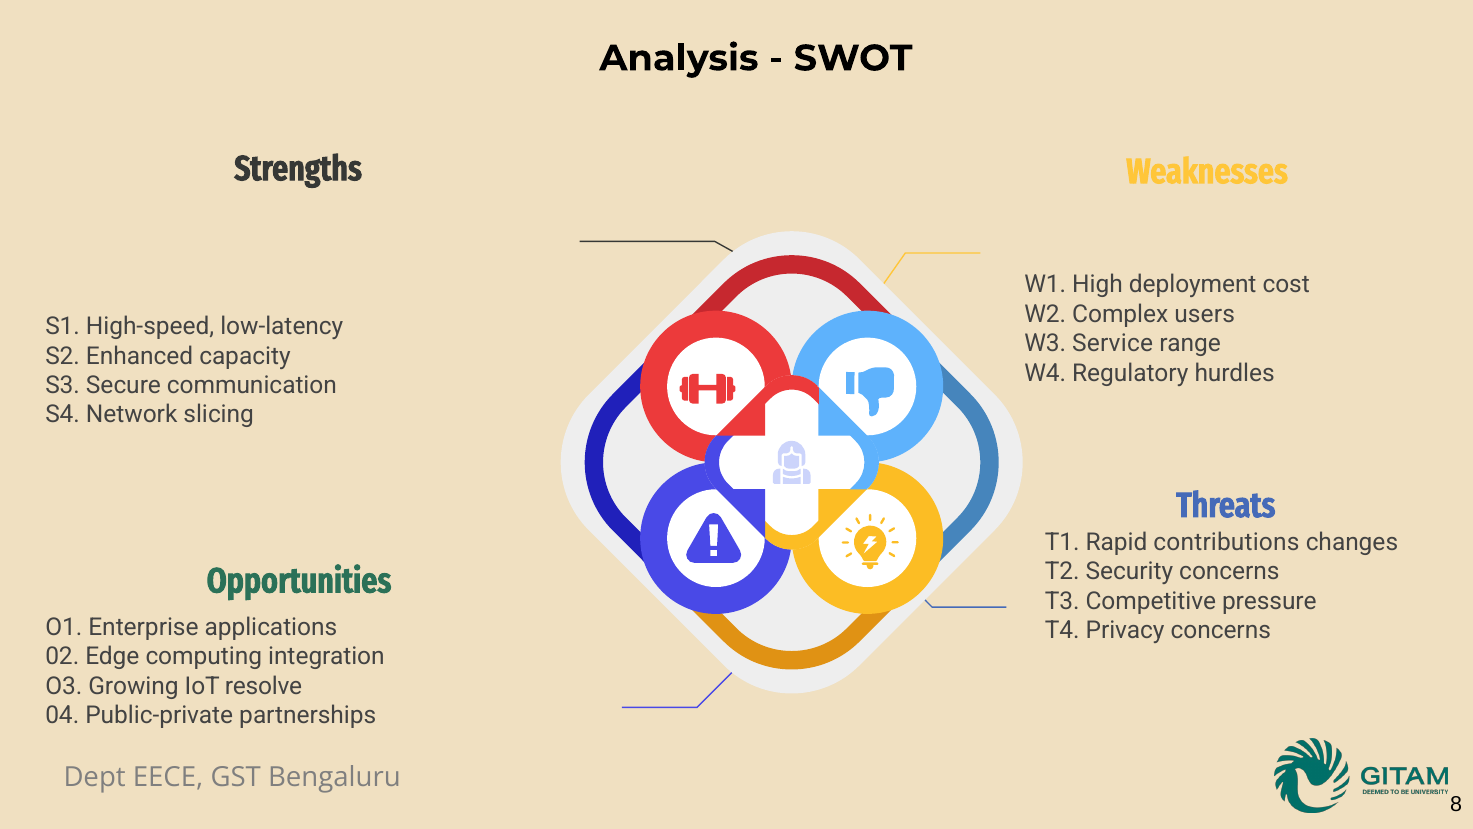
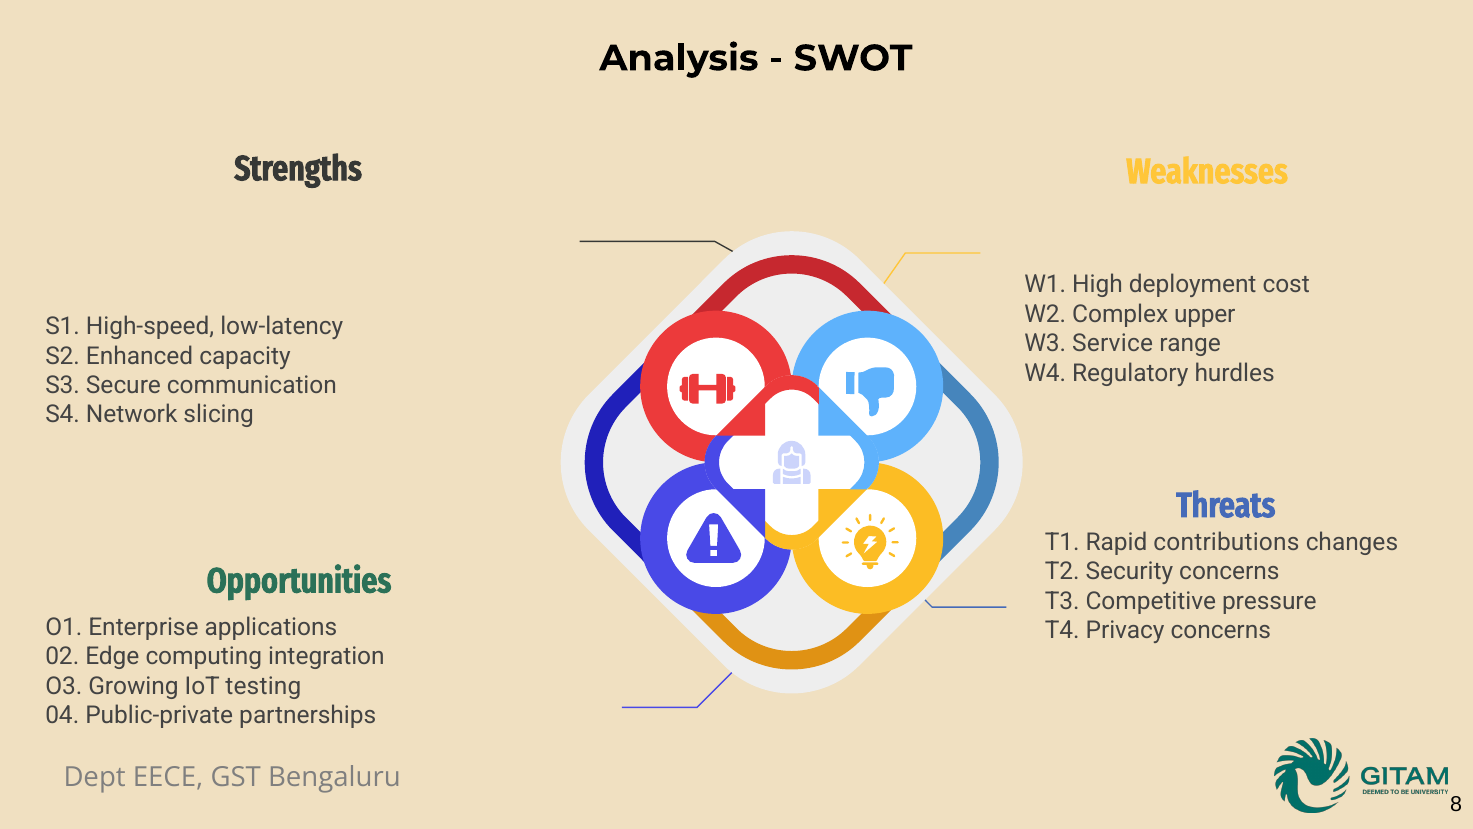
users: users -> upper
resolve: resolve -> testing
